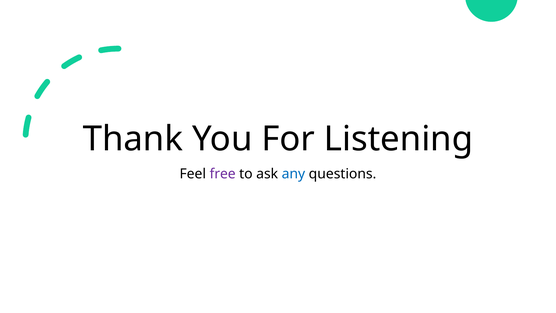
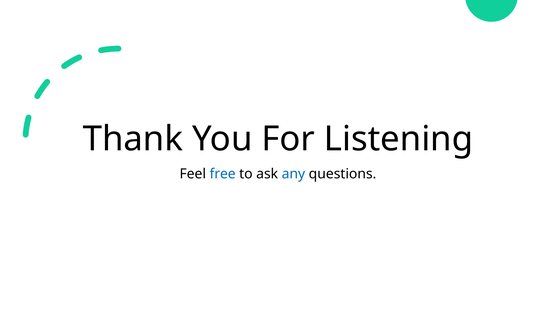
free colour: purple -> blue
